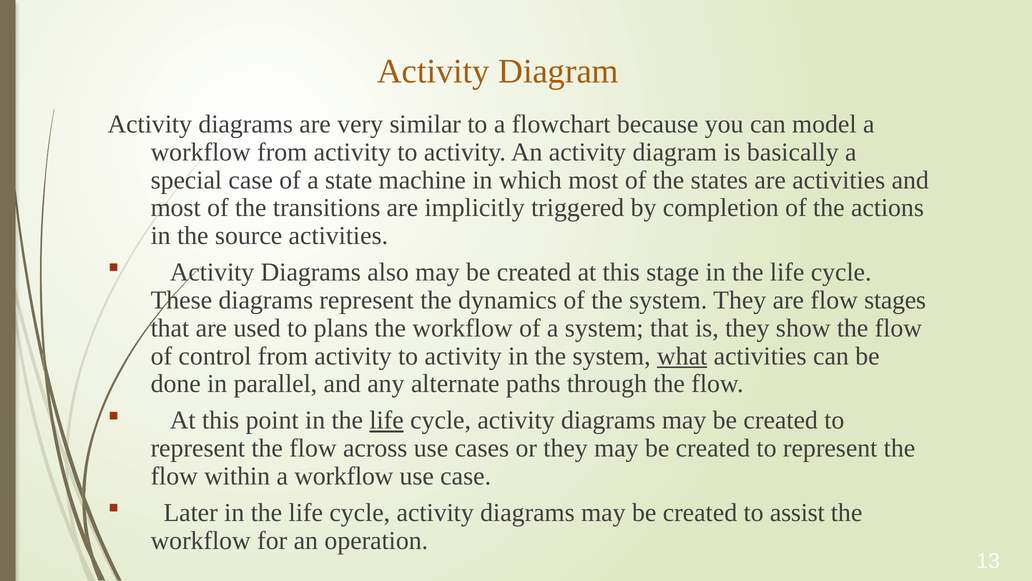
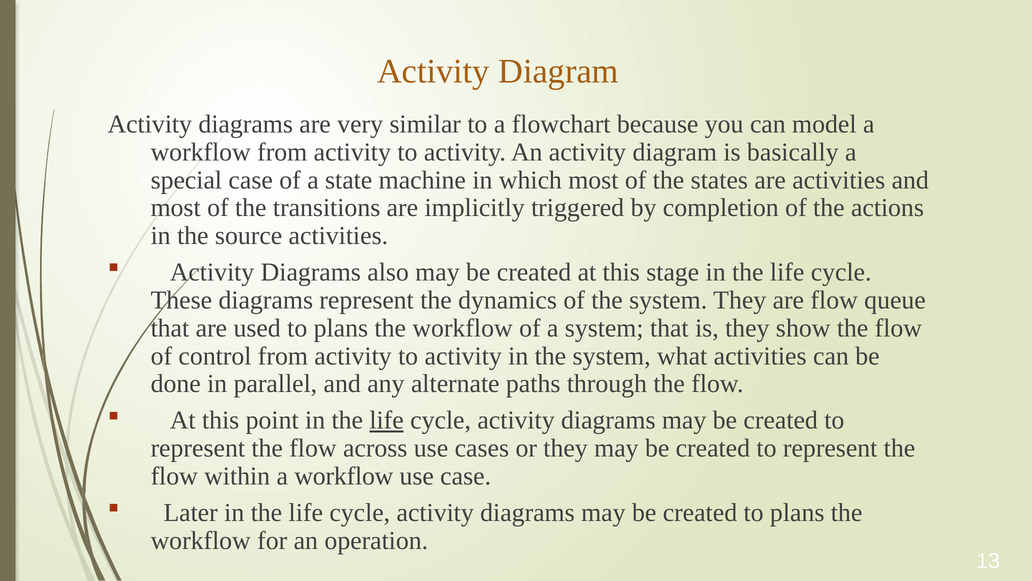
stages: stages -> queue
what underline: present -> none
created to assist: assist -> plans
